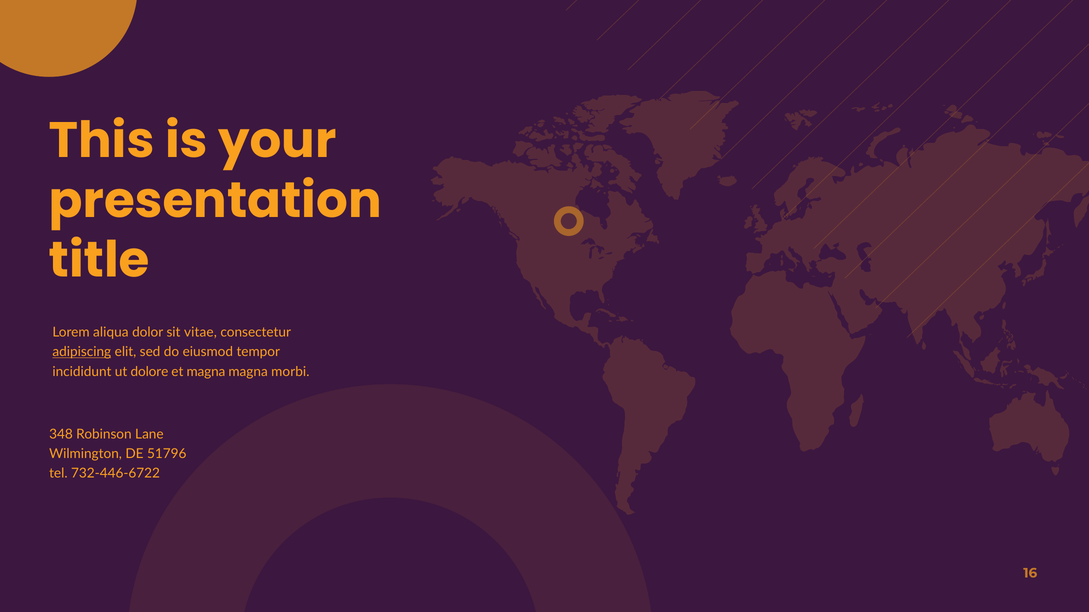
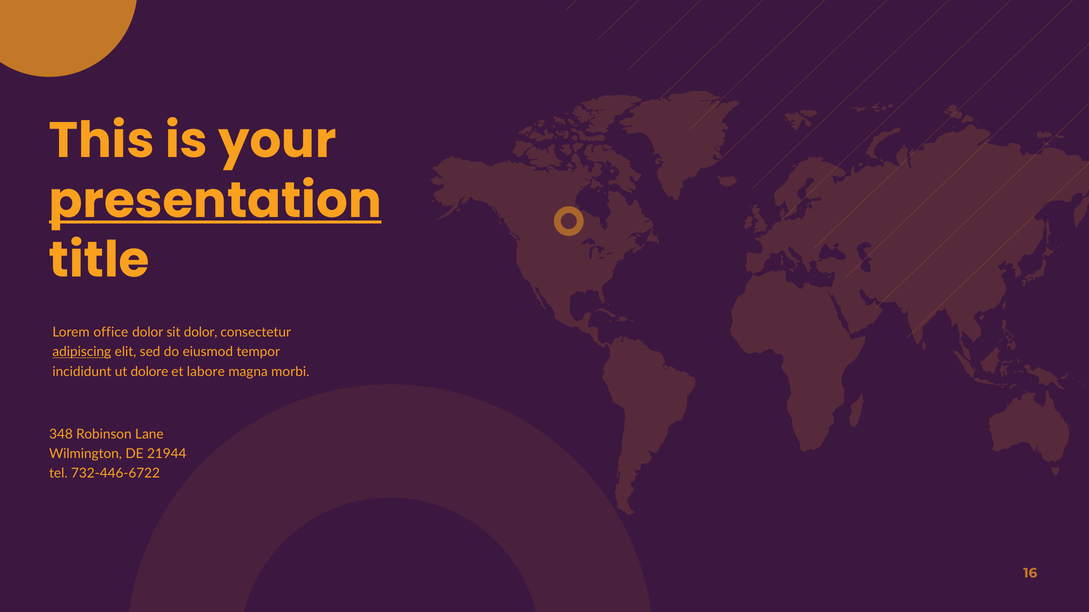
presentation underline: none -> present
Lorem aliqua: aliqua -> office
sit vitae: vitae -> dolor
et magna: magna -> labore
51796: 51796 -> 21944
